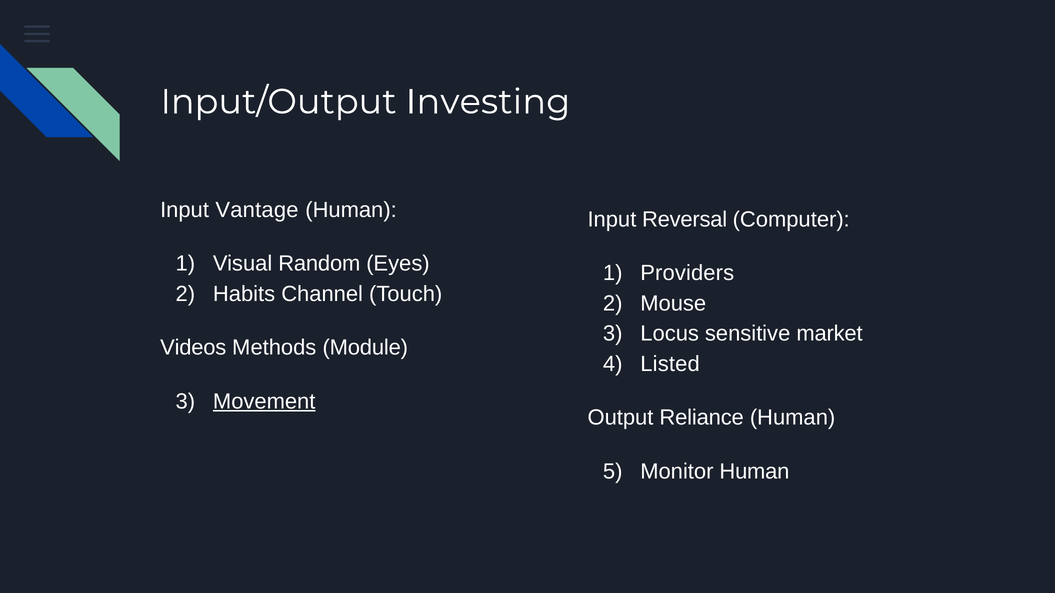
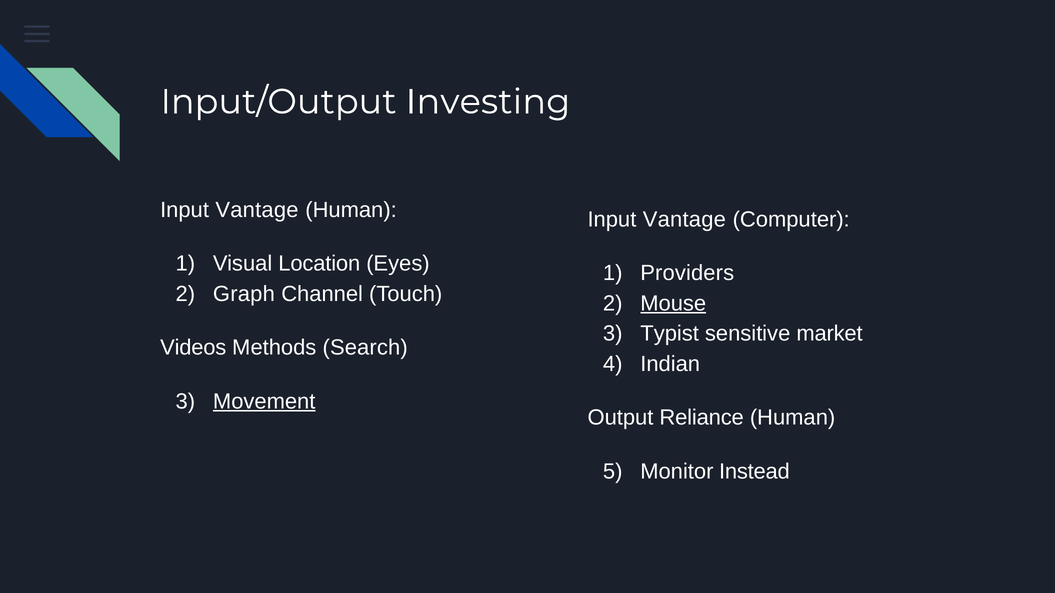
Reversal at (685, 220): Reversal -> Vantage
Random: Random -> Location
Habits: Habits -> Graph
Mouse underline: none -> present
Locus: Locus -> Typist
Module: Module -> Search
Listed: Listed -> Indian
Monitor Human: Human -> Instead
